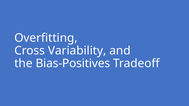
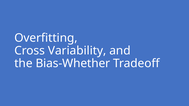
Bias-Positives: Bias-Positives -> Bias-Whether
